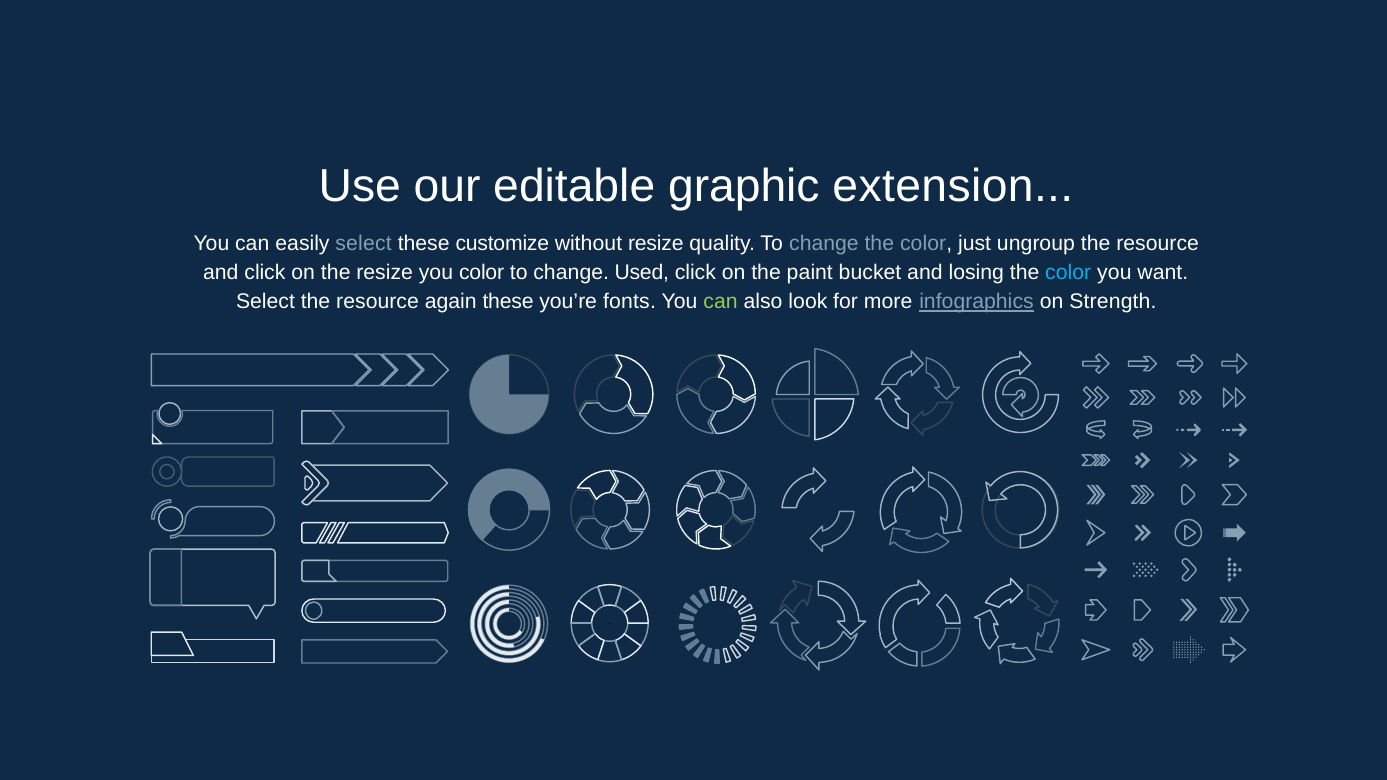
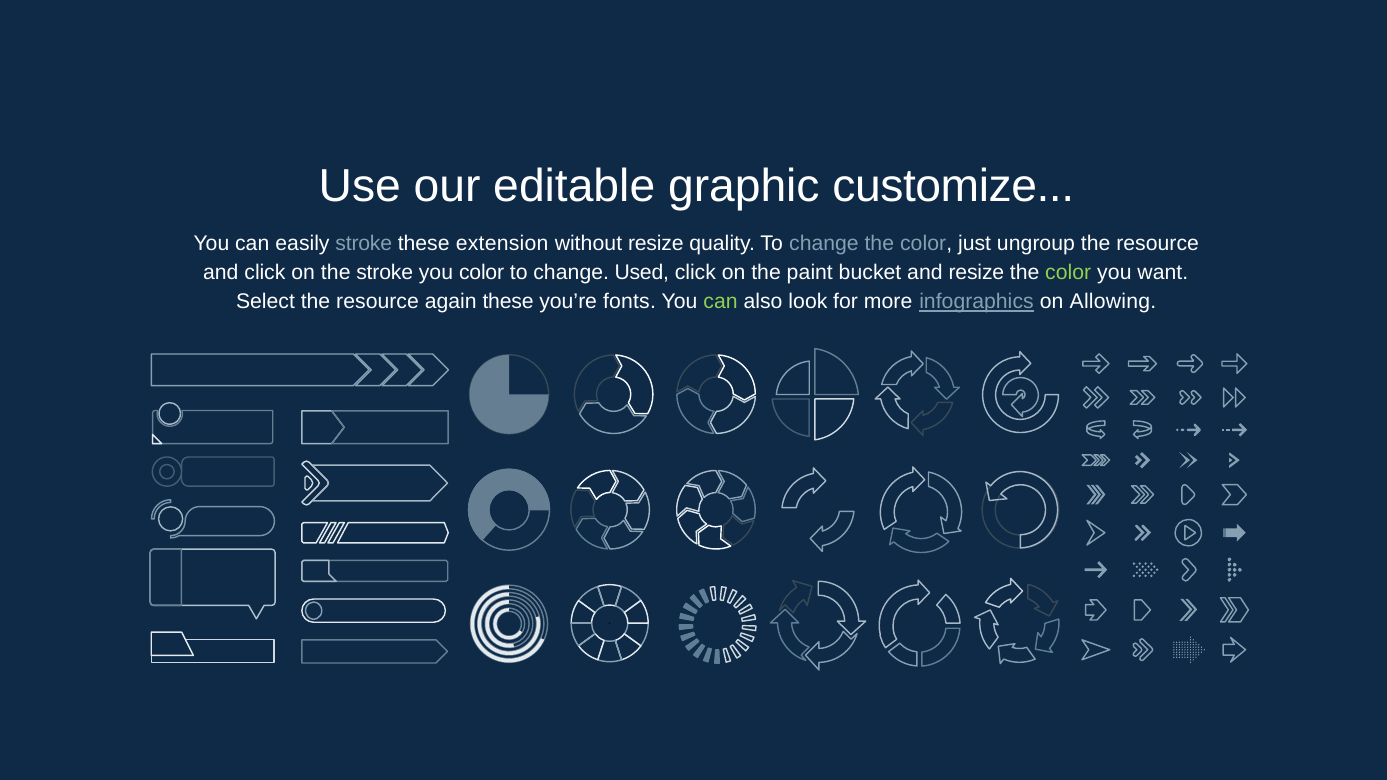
extension: extension -> customize
easily select: select -> stroke
customize: customize -> extension
the resize: resize -> stroke
and losing: losing -> resize
color at (1068, 273) colour: light blue -> light green
Strength: Strength -> Allowing
